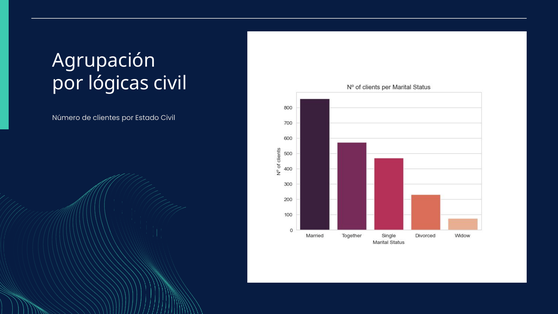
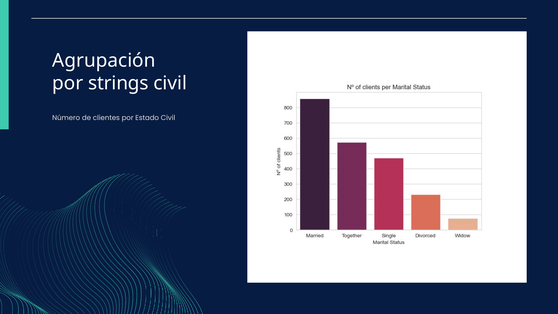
lógicas: lógicas -> strings
